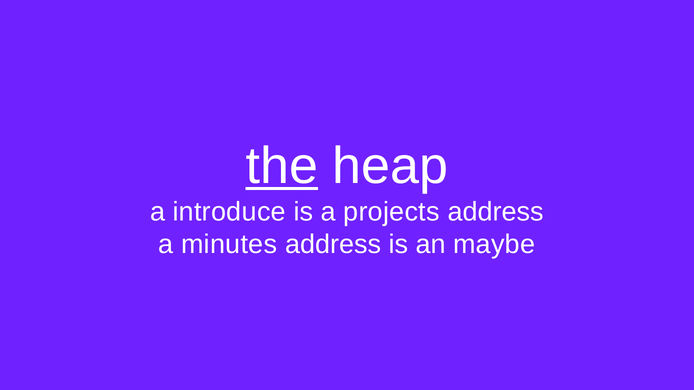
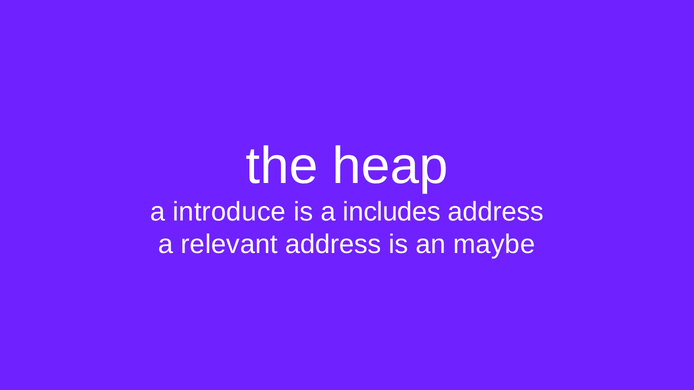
the underline: present -> none
projects: projects -> includes
minutes: minutes -> relevant
